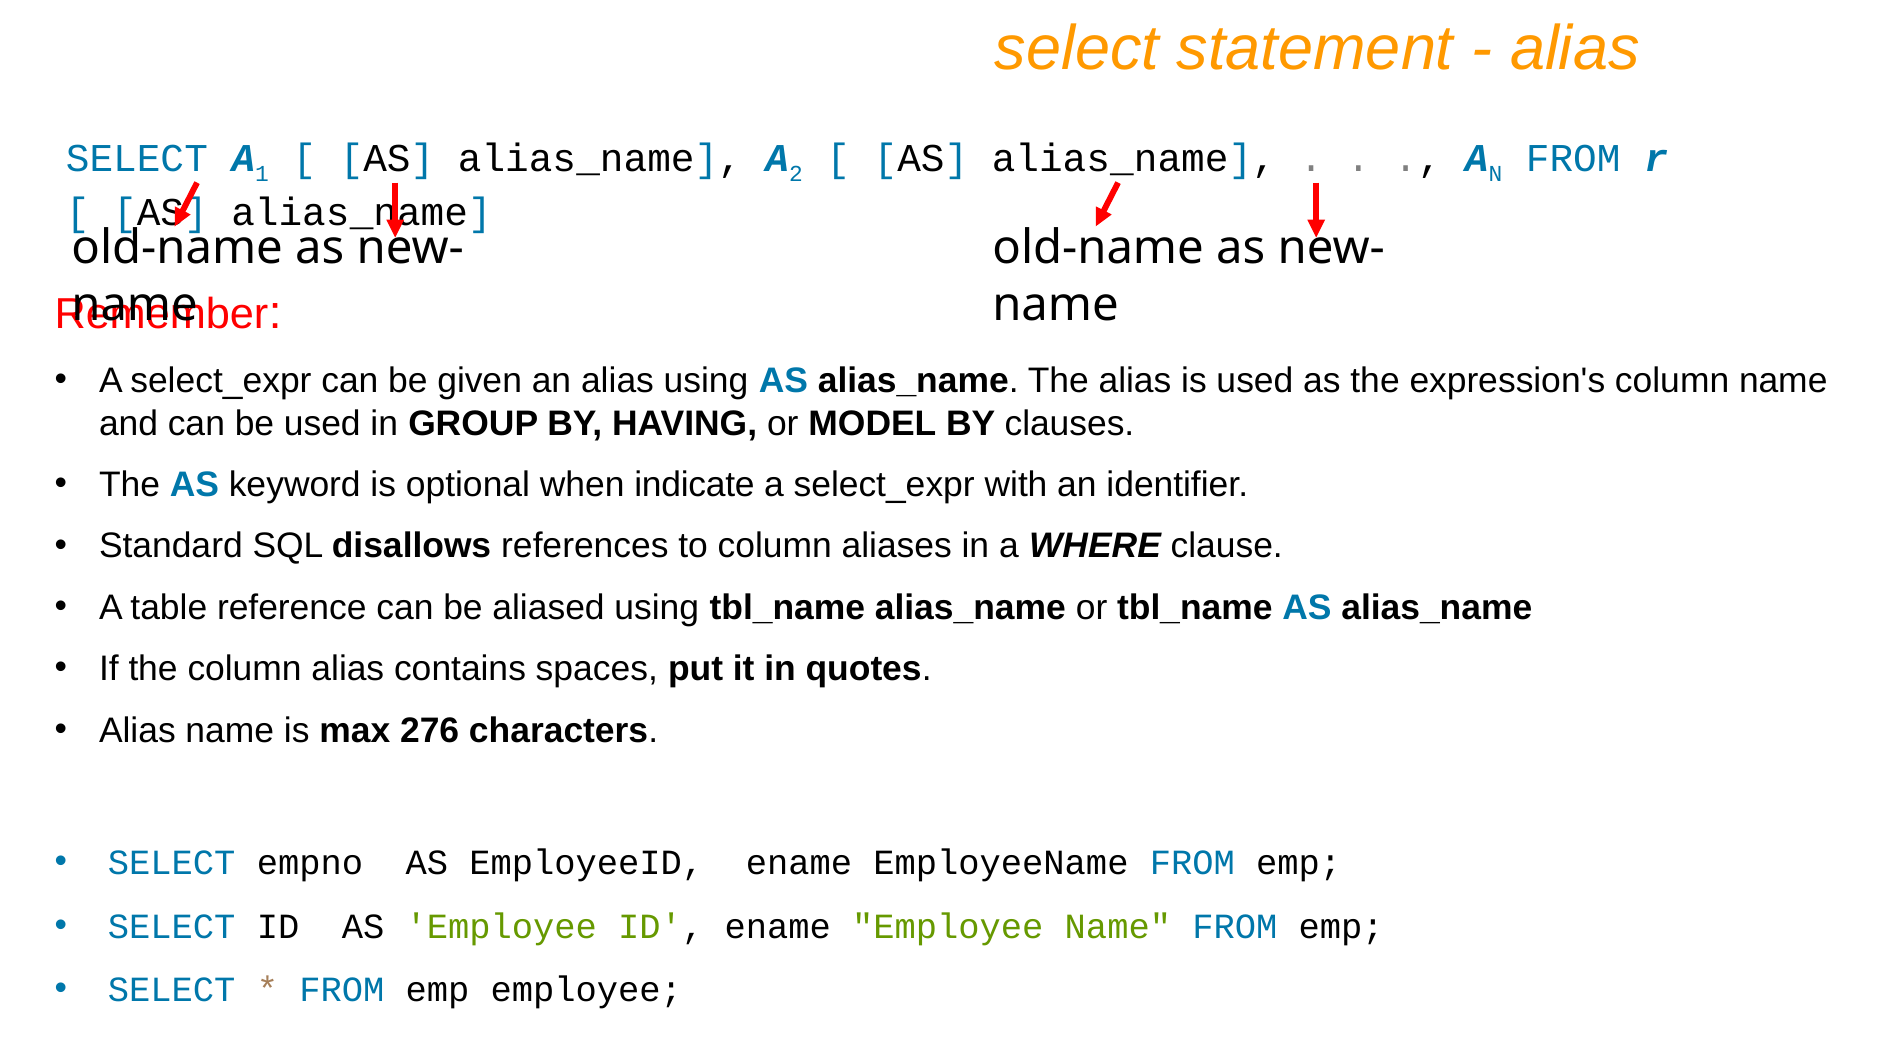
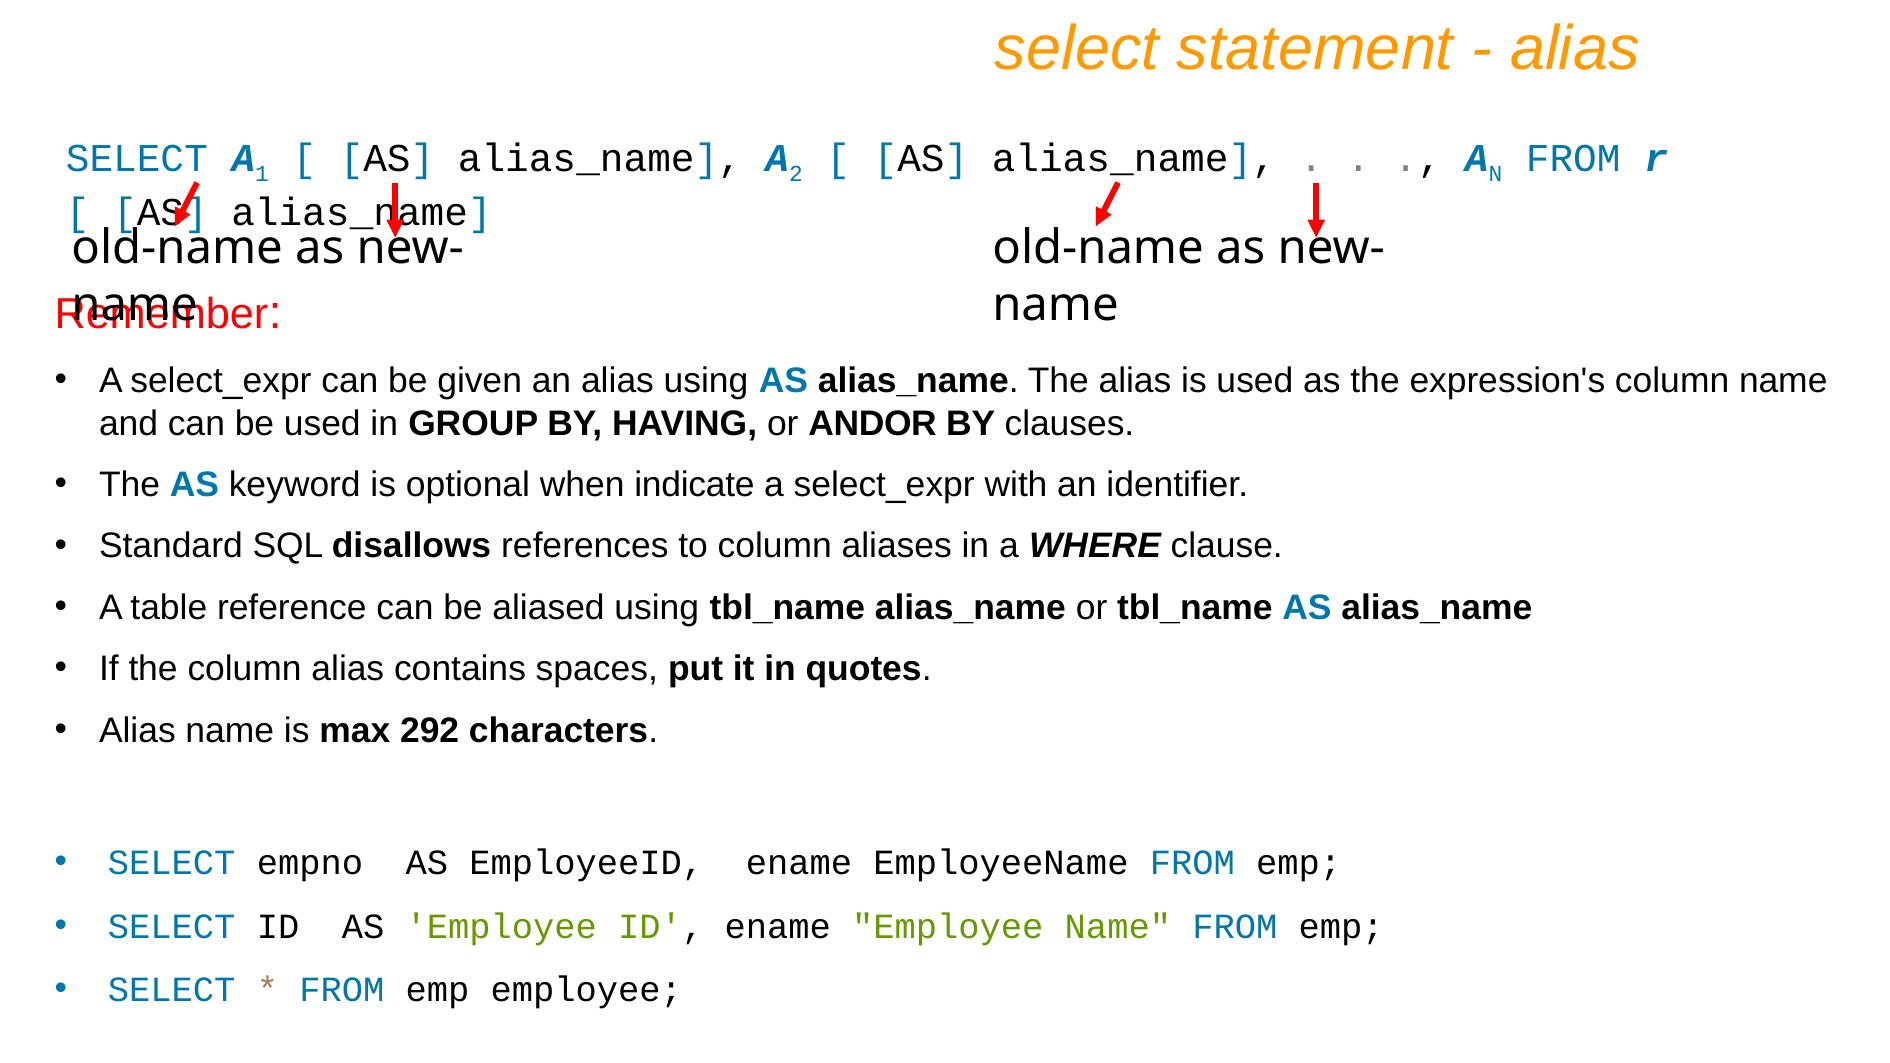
MODEL: MODEL -> ANDOR
276: 276 -> 292
